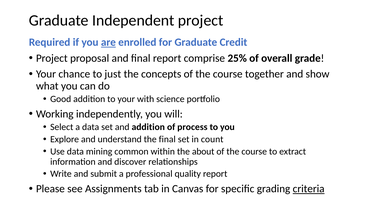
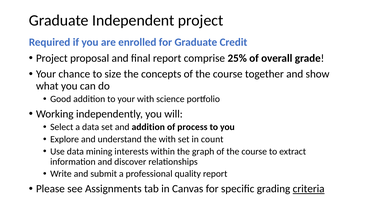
are underline: present -> none
just: just -> size
the final: final -> with
common: common -> interests
about: about -> graph
